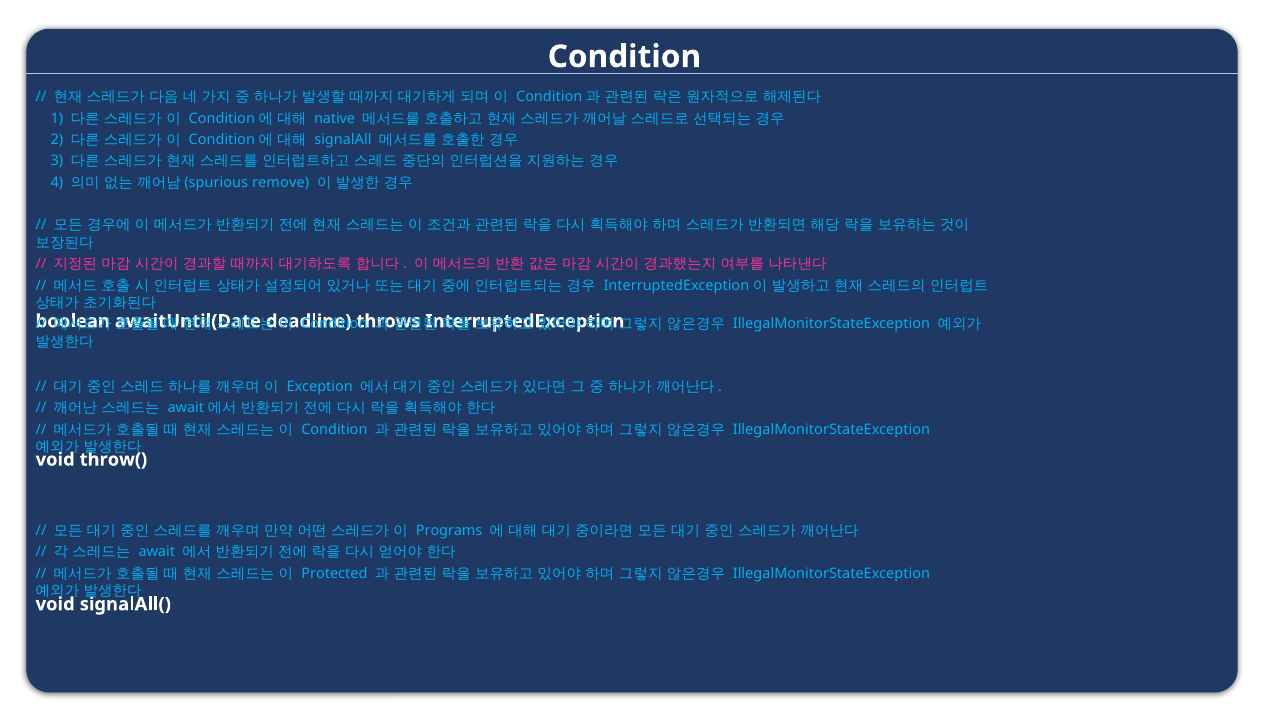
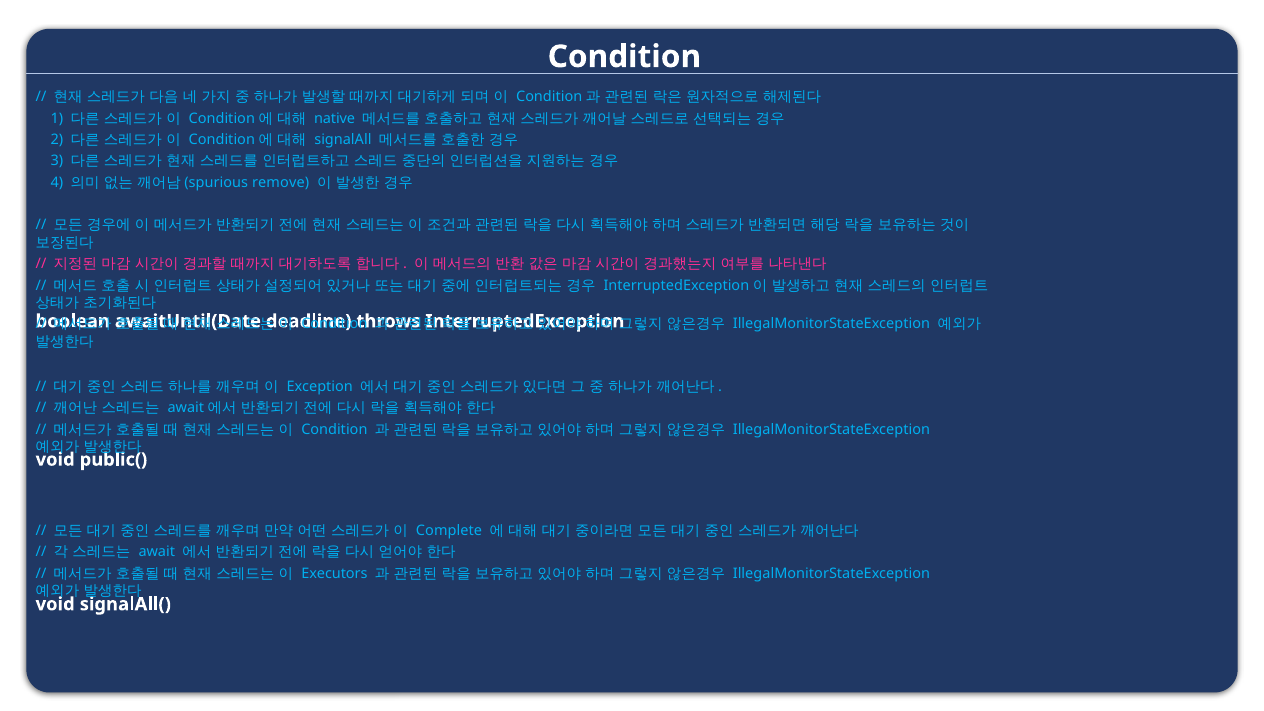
throw(: throw( -> public(
Programs: Programs -> Complete
Protected: Protected -> Executors
